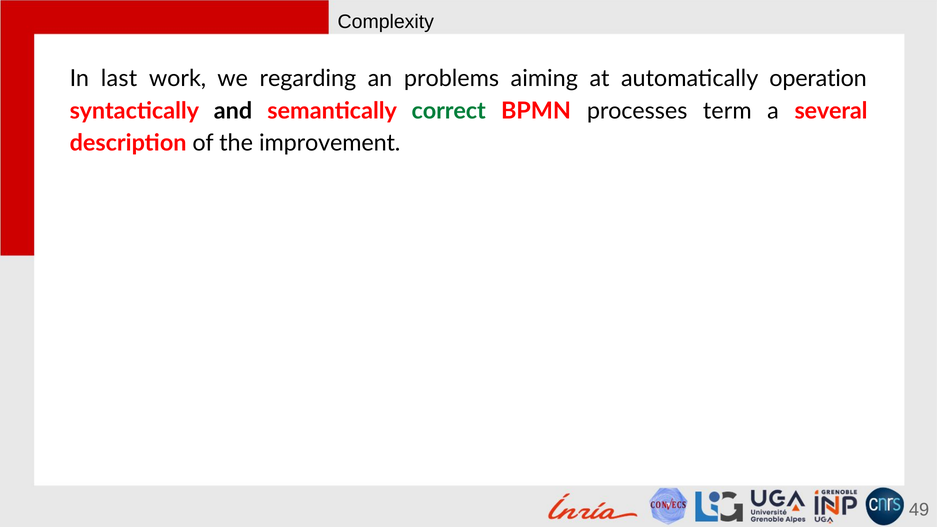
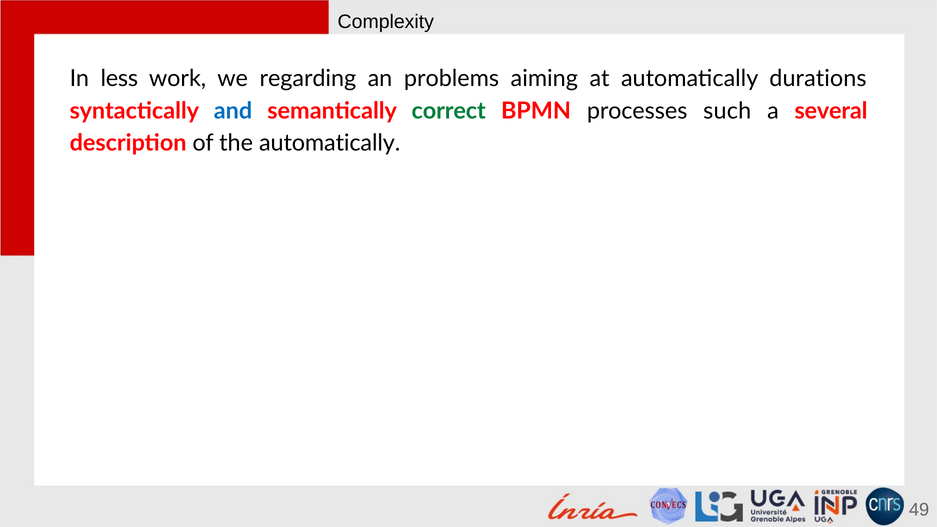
last: last -> less
operation: operation -> durations
and colour: black -> blue
term: term -> such
the improvement: improvement -> automatically
